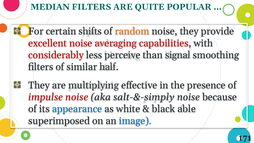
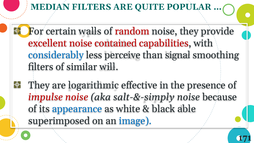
shifts: shifts -> walls
random colour: orange -> red
averaging: averaging -> contained
considerably colour: red -> blue
half: half -> will
multiplying: multiplying -> logarithmic
